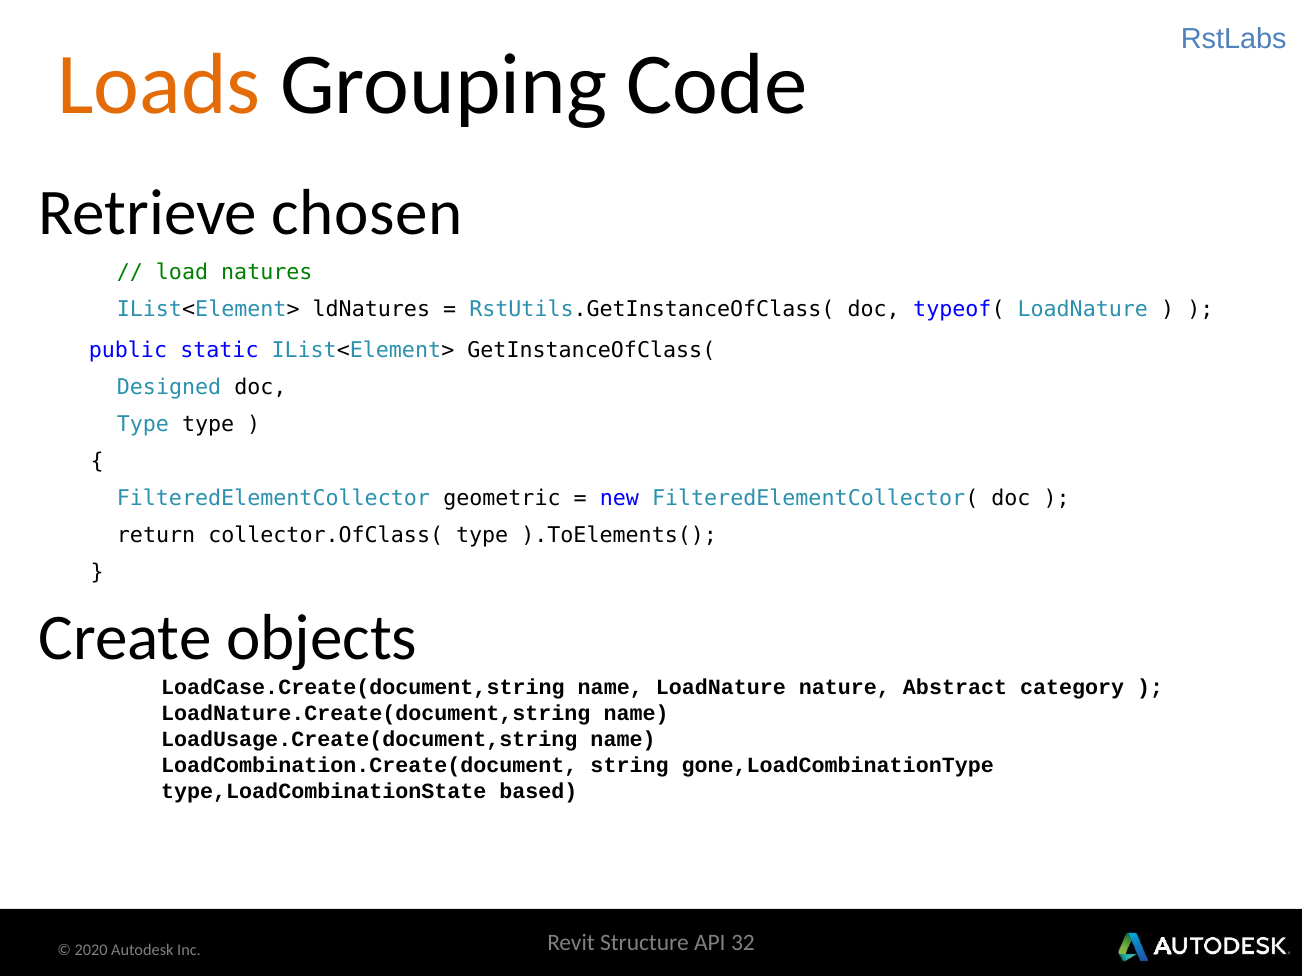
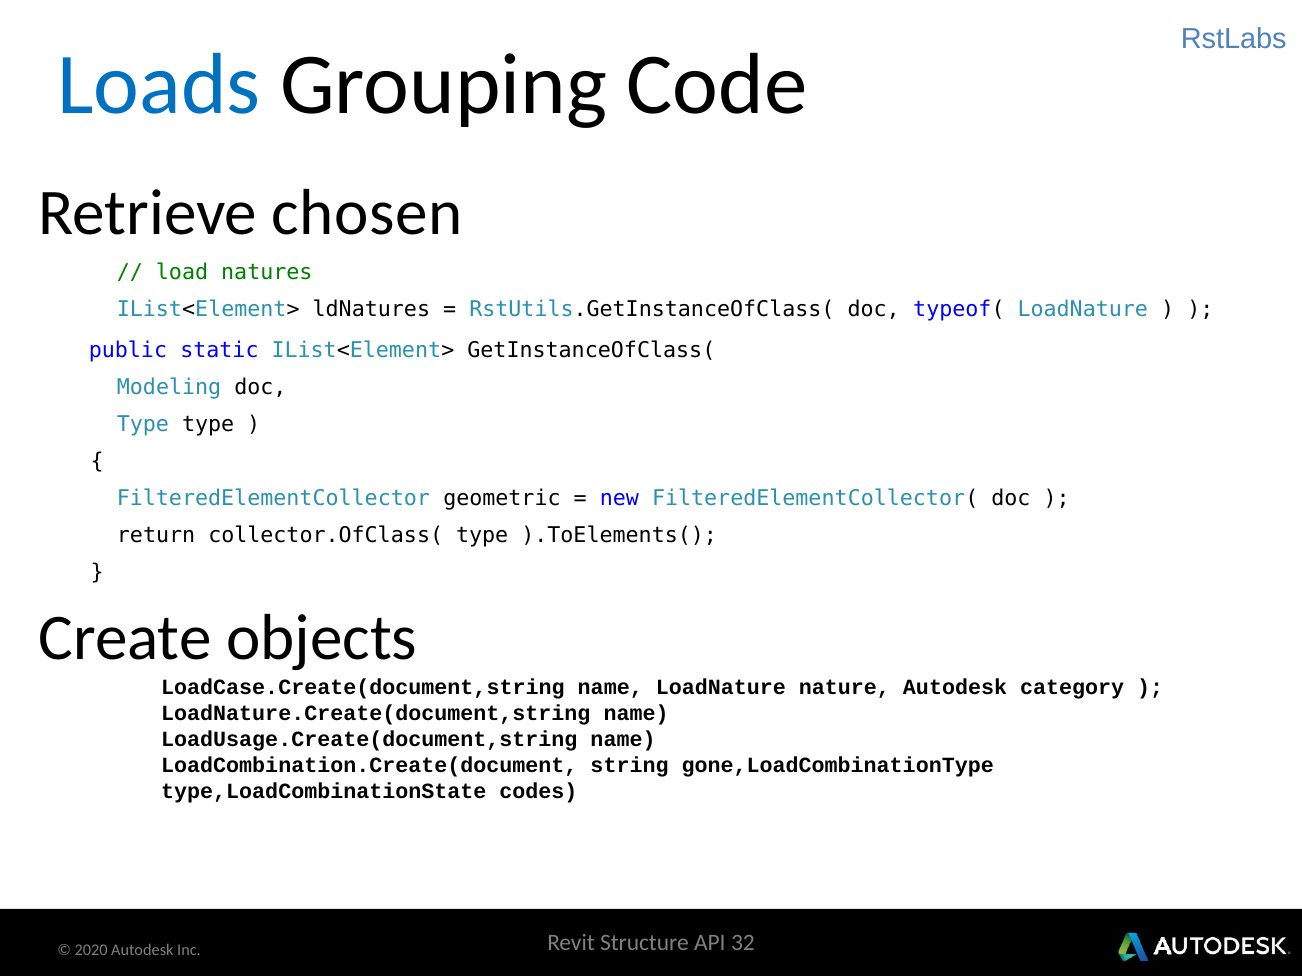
Loads colour: orange -> blue
Designed: Designed -> Modeling
nature Abstract: Abstract -> Autodesk
based: based -> codes
